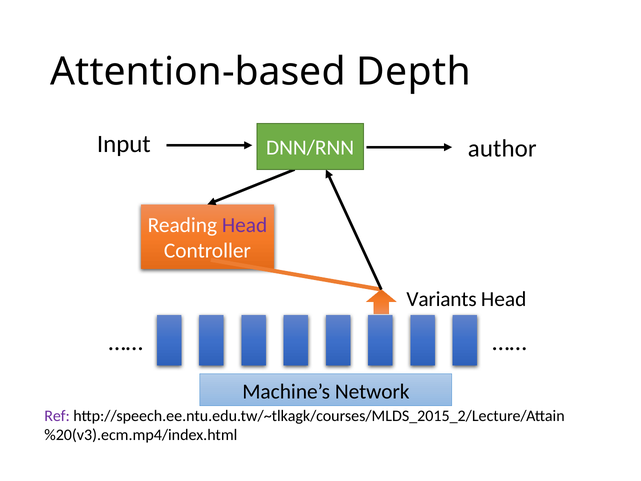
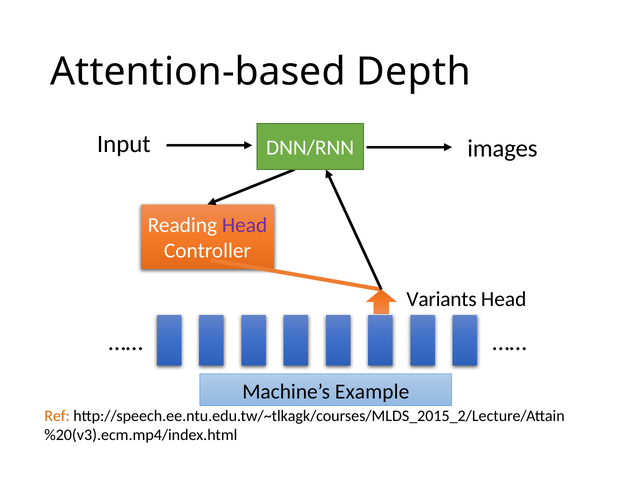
author: author -> images
Network: Network -> Example
Ref colour: purple -> orange
